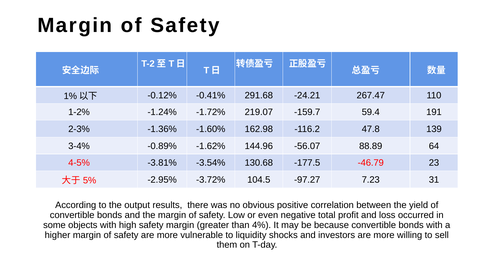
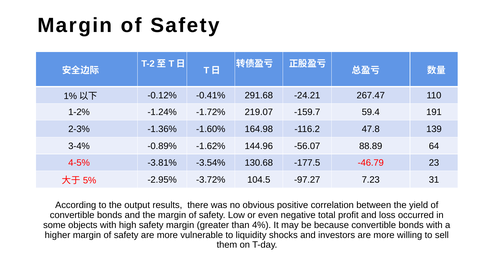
162.98: 162.98 -> 164.98
